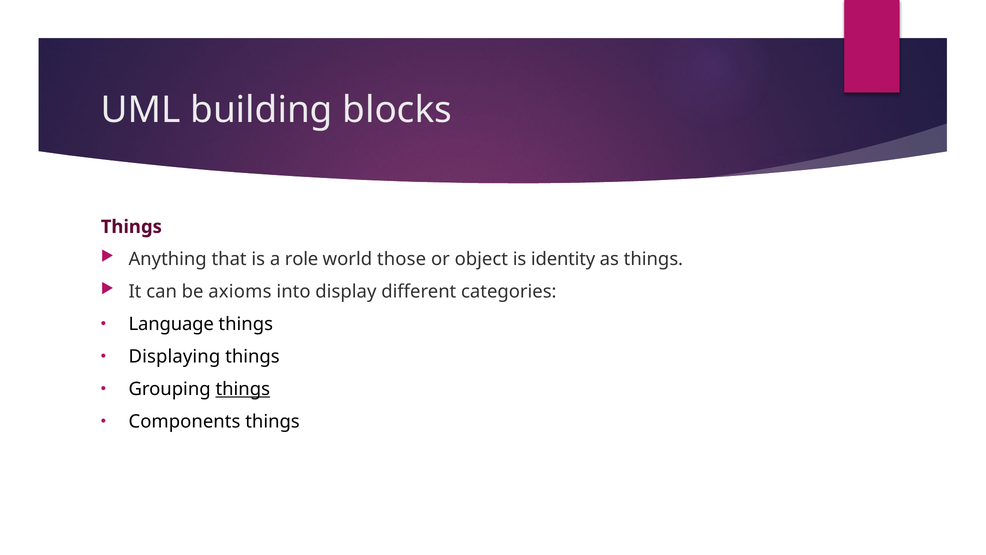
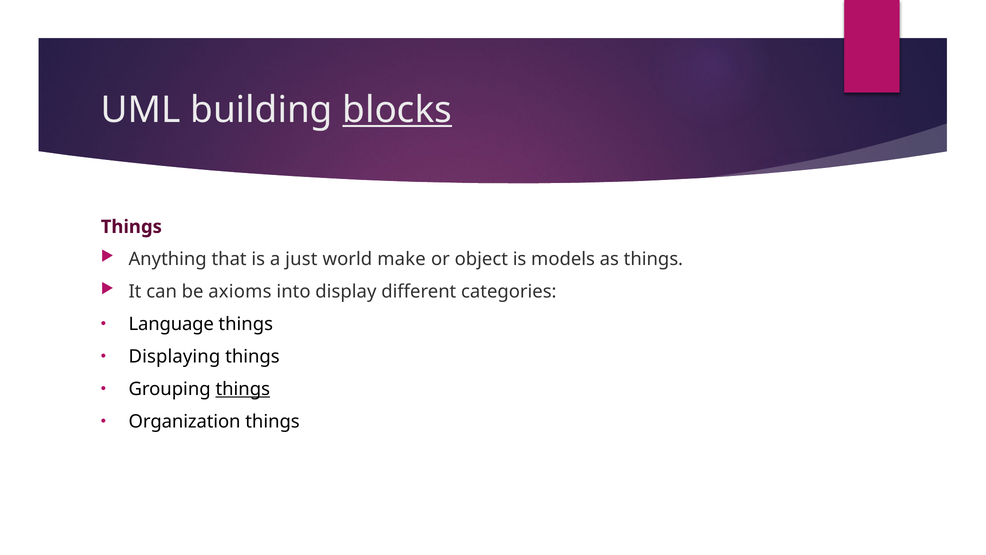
blocks underline: none -> present
role: role -> just
those: those -> make
identity: identity -> models
Components: Components -> Organization
